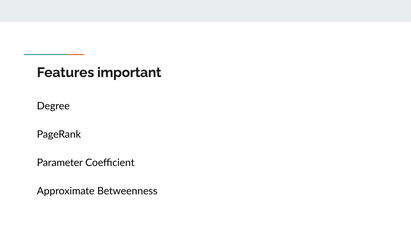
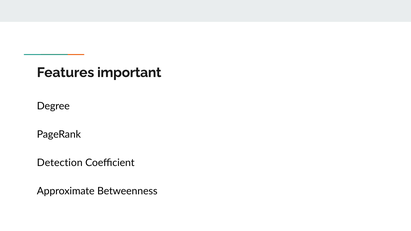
Parameter: Parameter -> Detection
